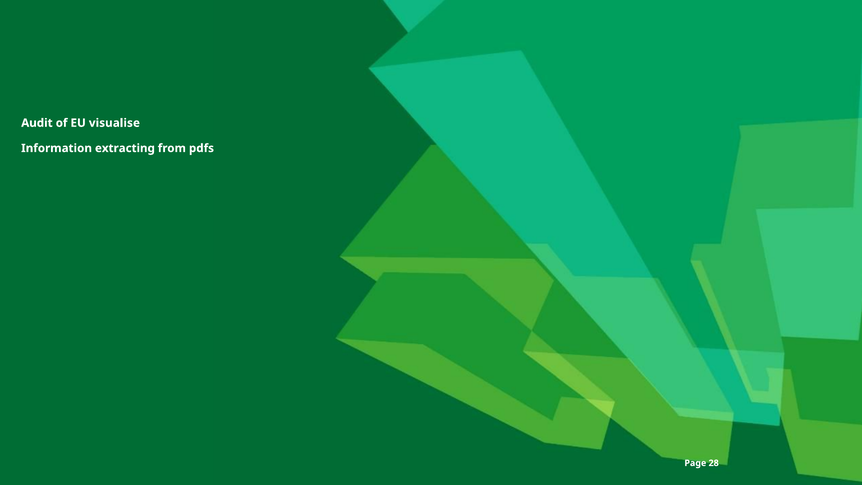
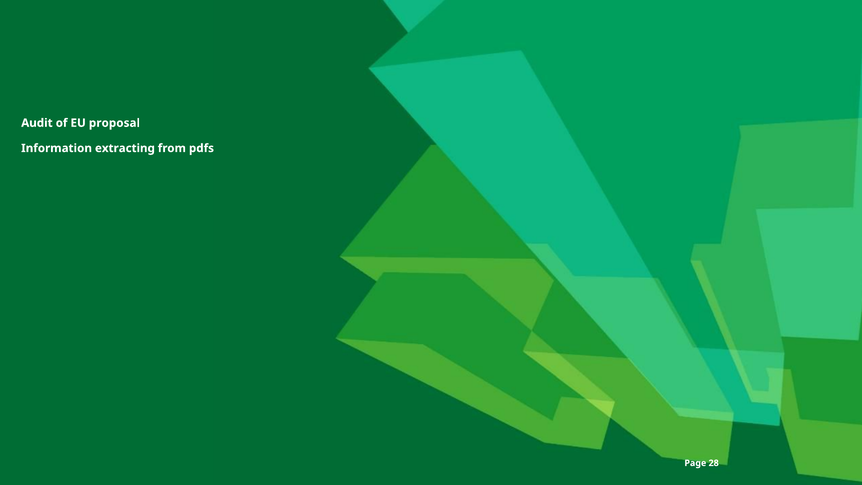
visualise: visualise -> proposal
